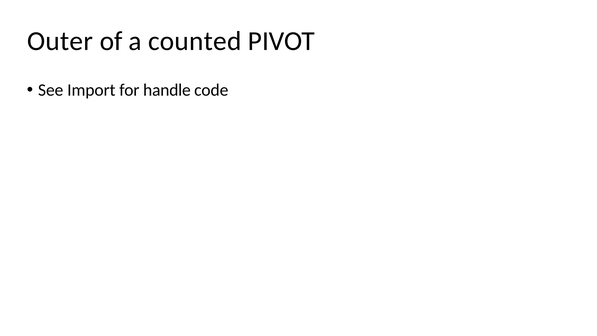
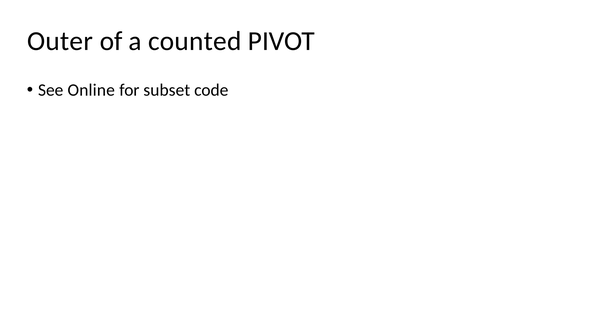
Import: Import -> Online
handle: handle -> subset
